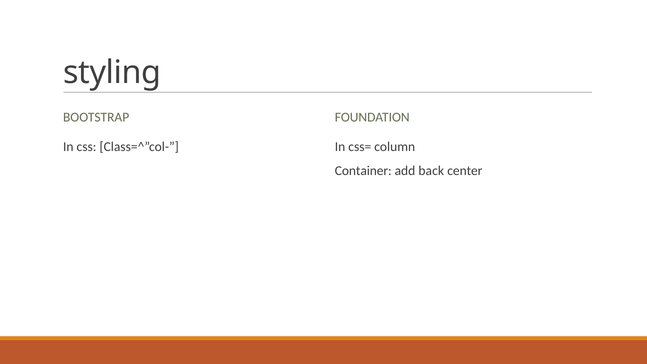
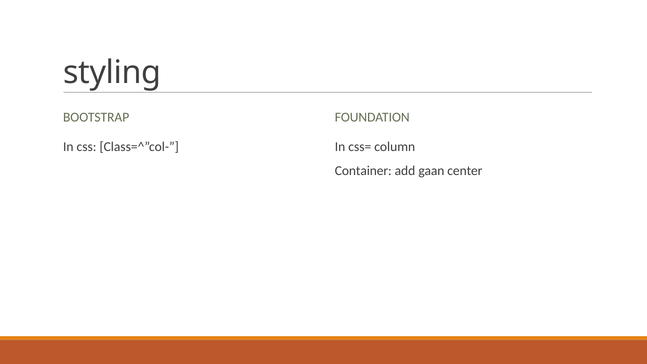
back: back -> gaan
